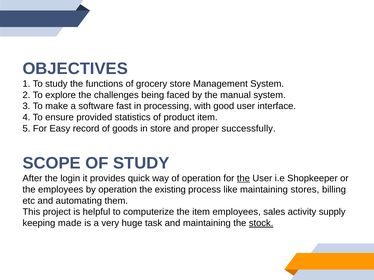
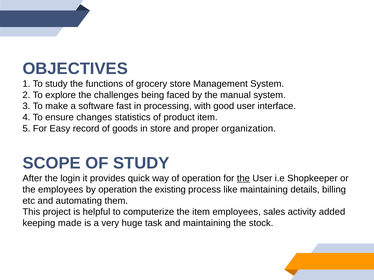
provided: provided -> changes
successfully: successfully -> organization
stores: stores -> details
supply: supply -> added
stock underline: present -> none
